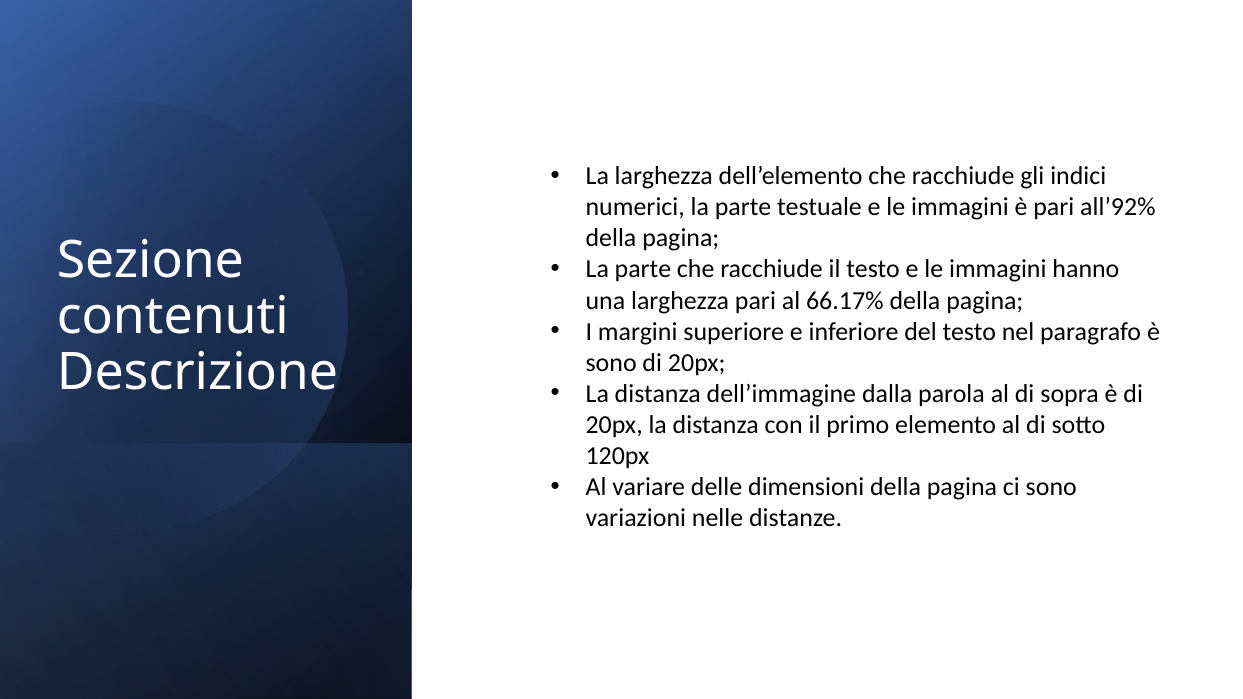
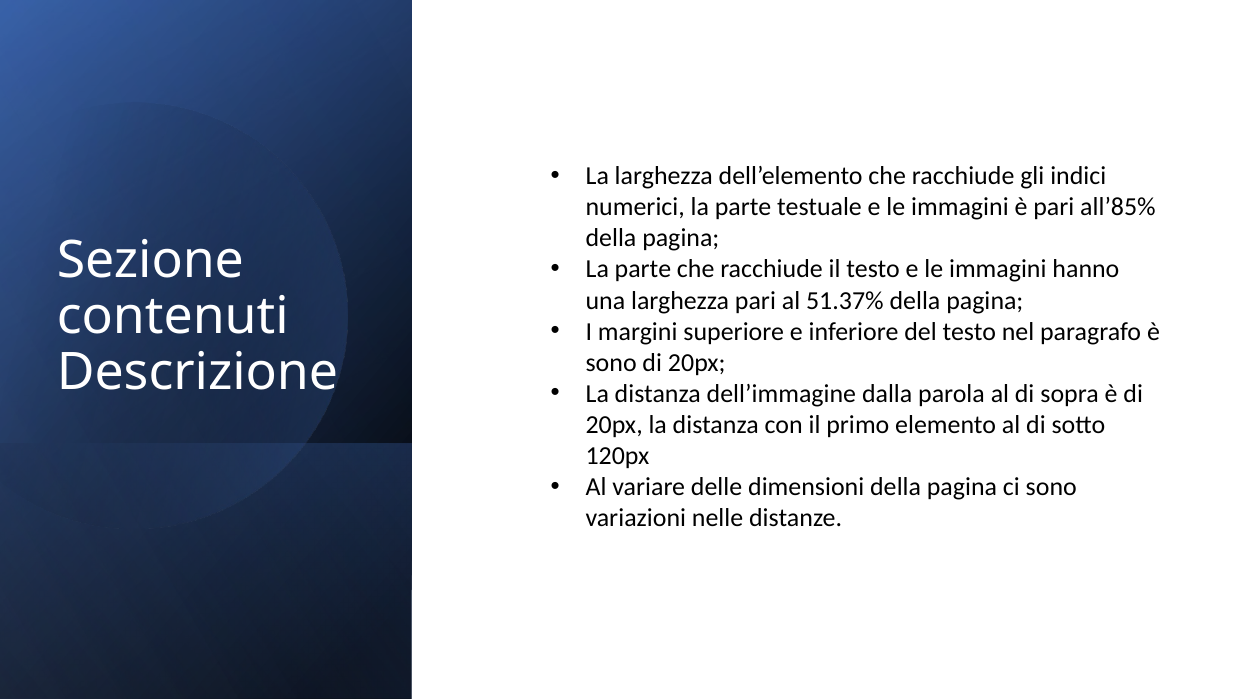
all’92%: all’92% -> all’85%
66.17%: 66.17% -> 51.37%
